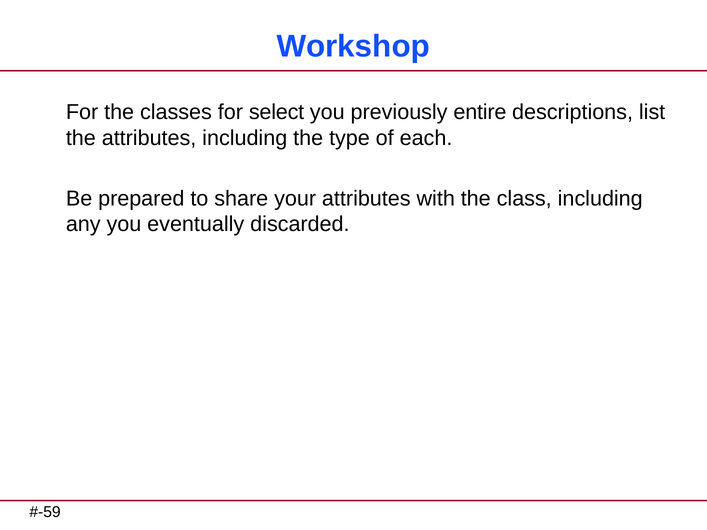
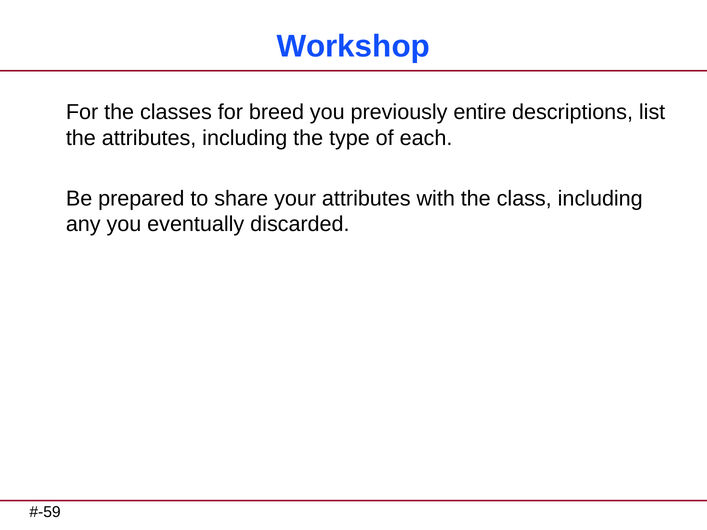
select: select -> breed
